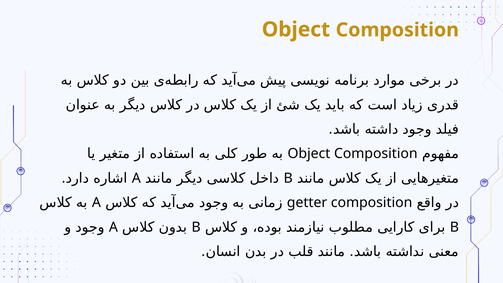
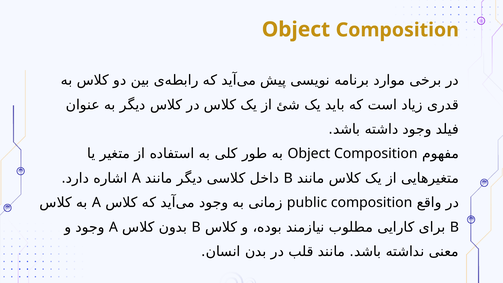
getter: getter -> public
